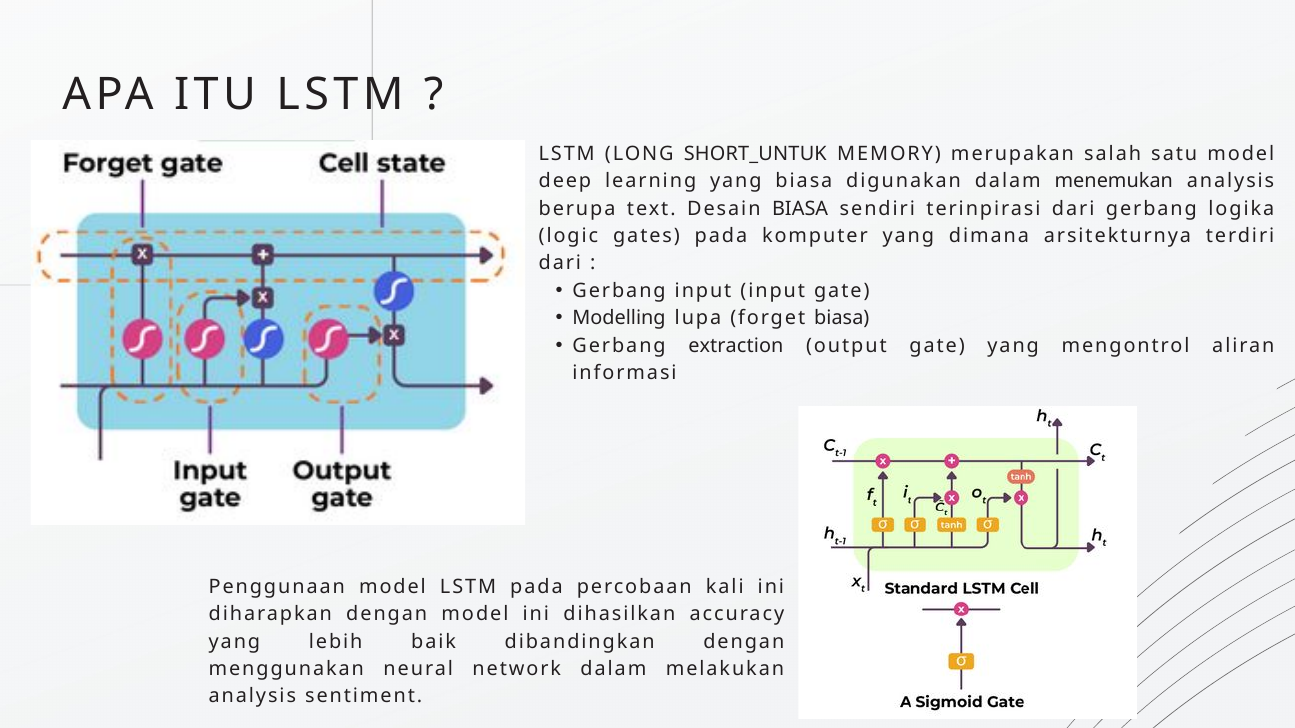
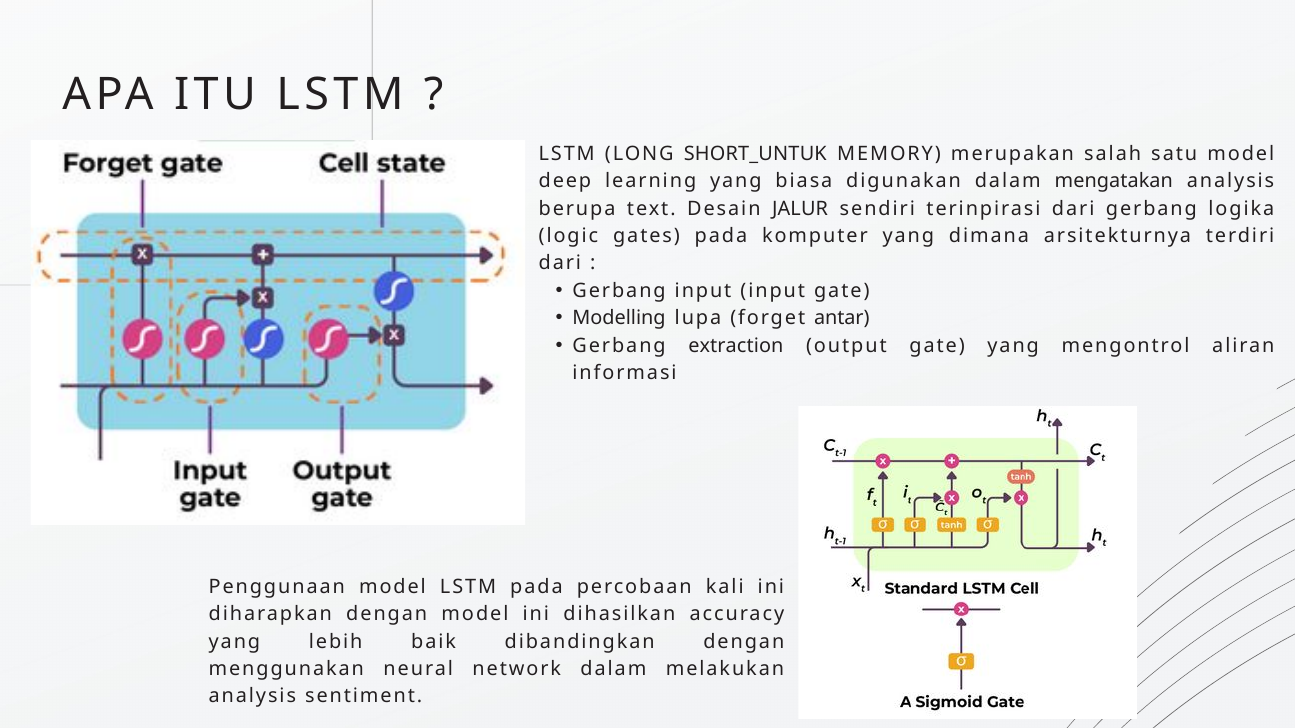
menemukan: menemukan -> mengatakan
Desain BIASA: BIASA -> JALUR
forget biasa: biasa -> antar
